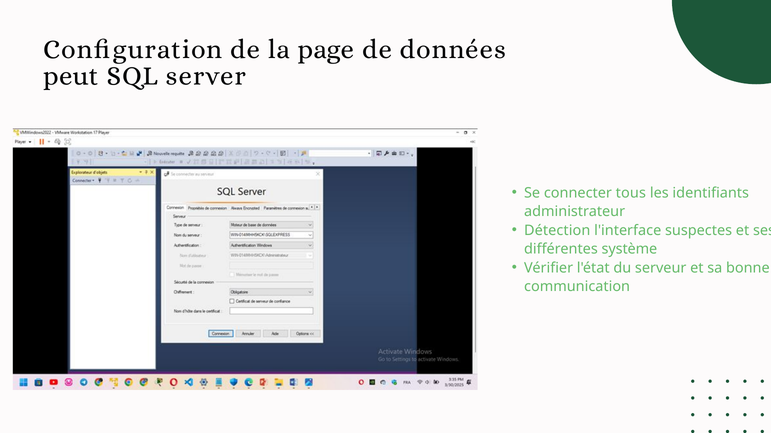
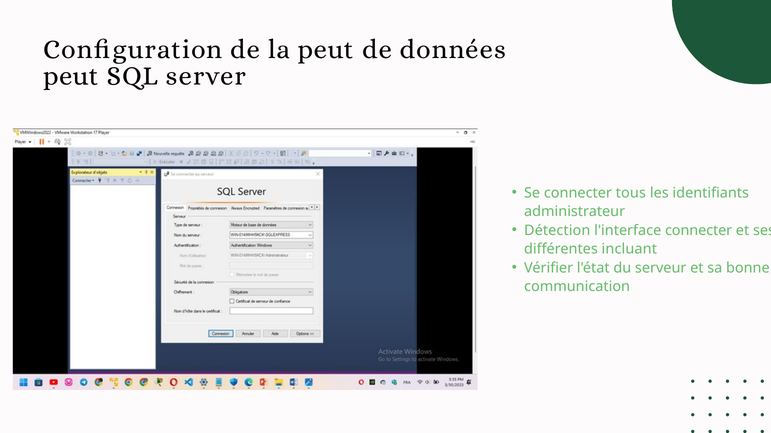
la page: page -> peut
l'interface suspectes: suspectes -> connecter
système: système -> incluant
